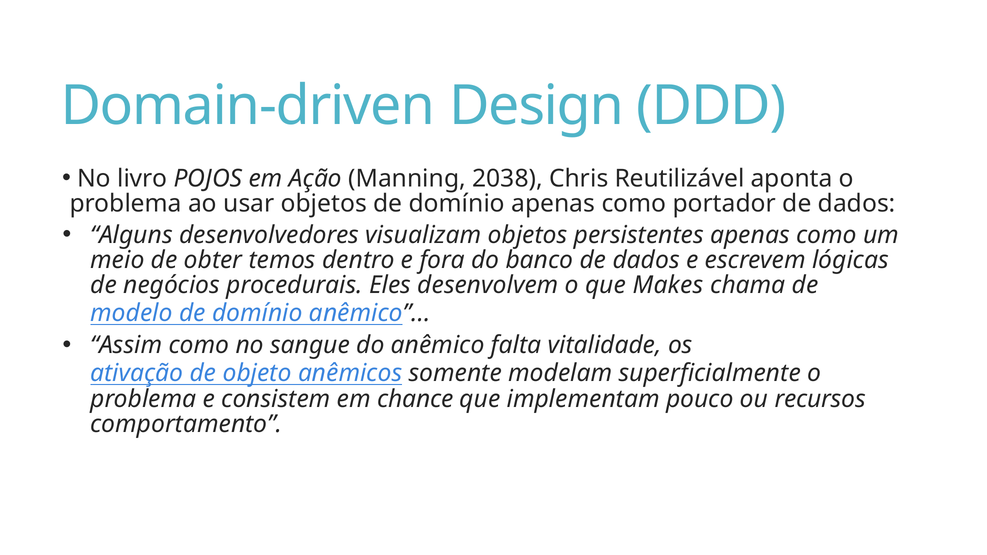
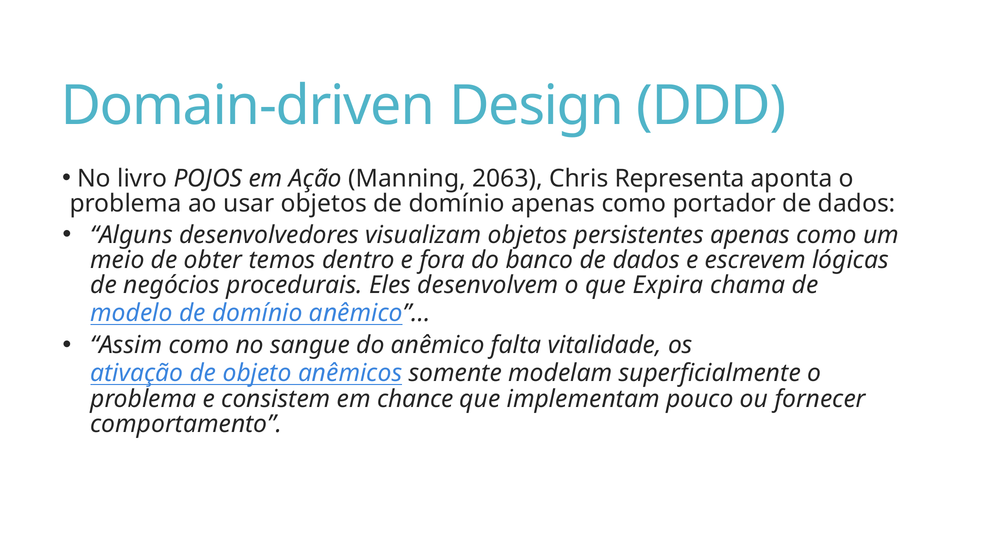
2038: 2038 -> 2063
Reutilizável: Reutilizável -> Representa
Makes: Makes -> Expira
recursos: recursos -> fornecer
